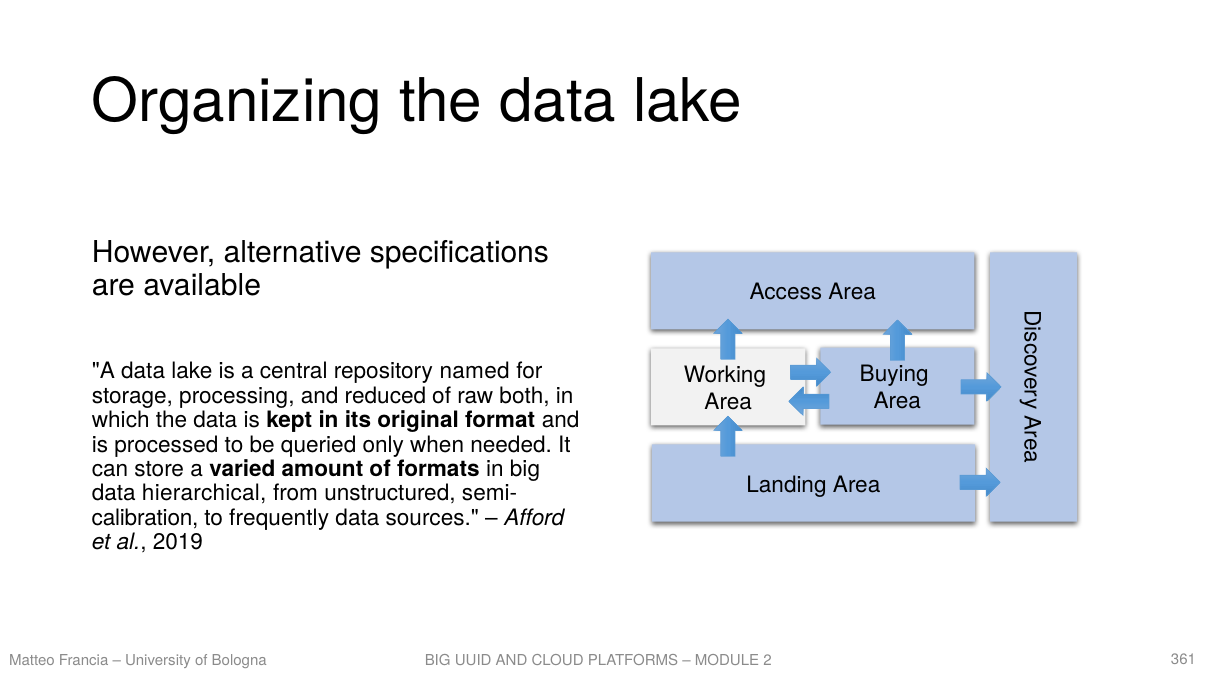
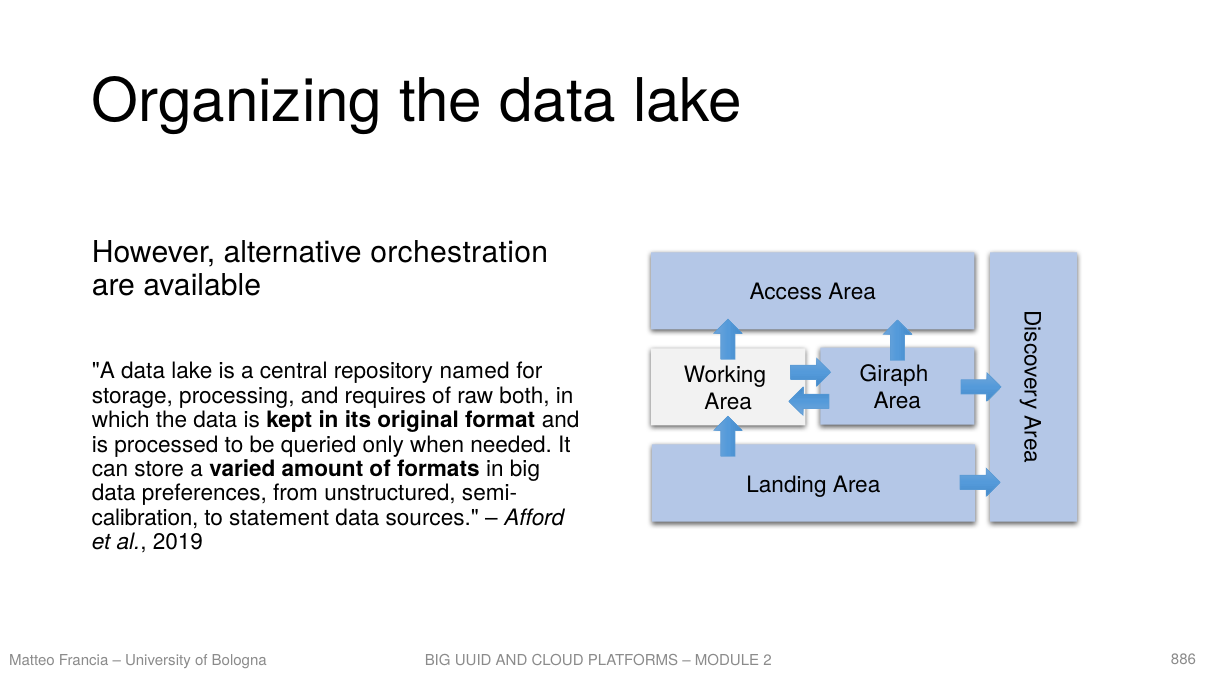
specifications: specifications -> orchestration
Buying: Buying -> Giraph
reduced: reduced -> requires
hierarchical: hierarchical -> preferences
frequently: frequently -> statement
361: 361 -> 886
